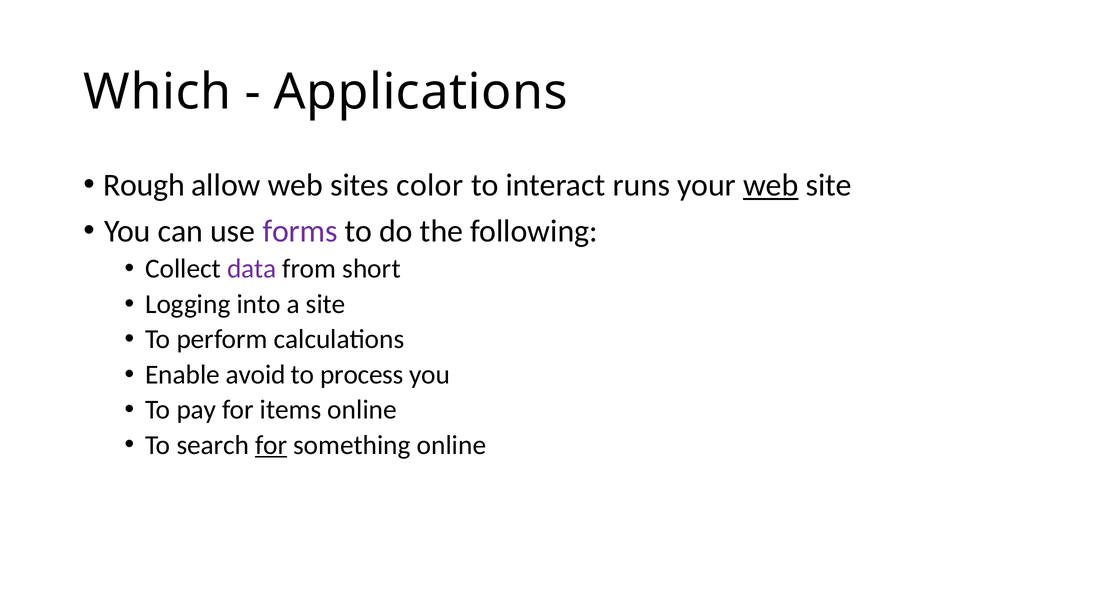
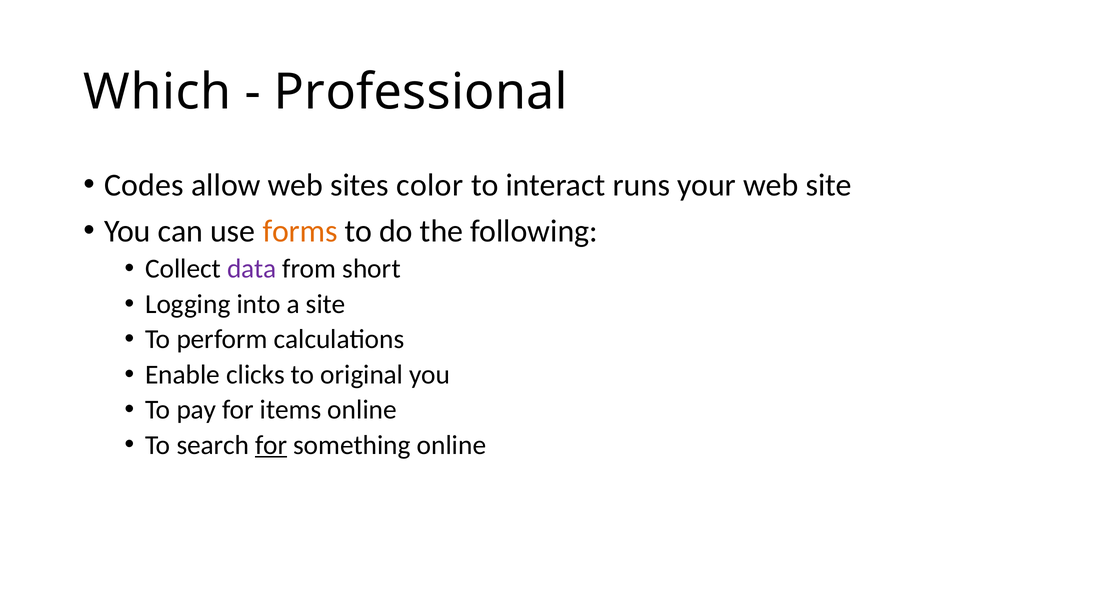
Applications: Applications -> Professional
Rough: Rough -> Codes
web at (771, 185) underline: present -> none
forms colour: purple -> orange
avoid: avoid -> clicks
process: process -> original
